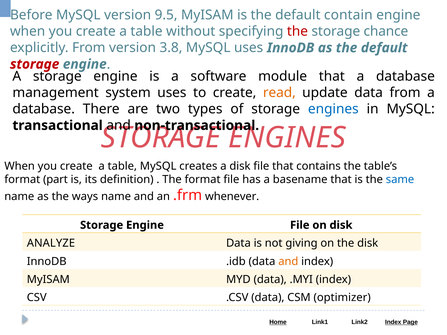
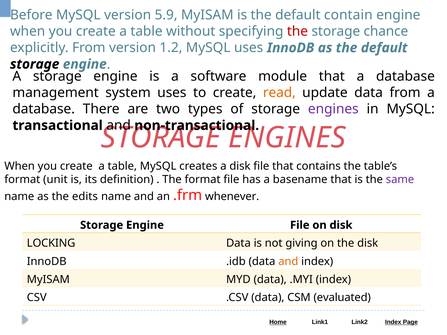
9.5: 9.5 -> 5.9
3.8: 3.8 -> 1.2
storage at (35, 64) colour: red -> black
engines at (333, 109) colour: blue -> purple
part: part -> unit
same colour: blue -> purple
ways: ways -> edits
ANALYZE: ANALYZE -> LOCKING
optimizer: optimizer -> evaluated
